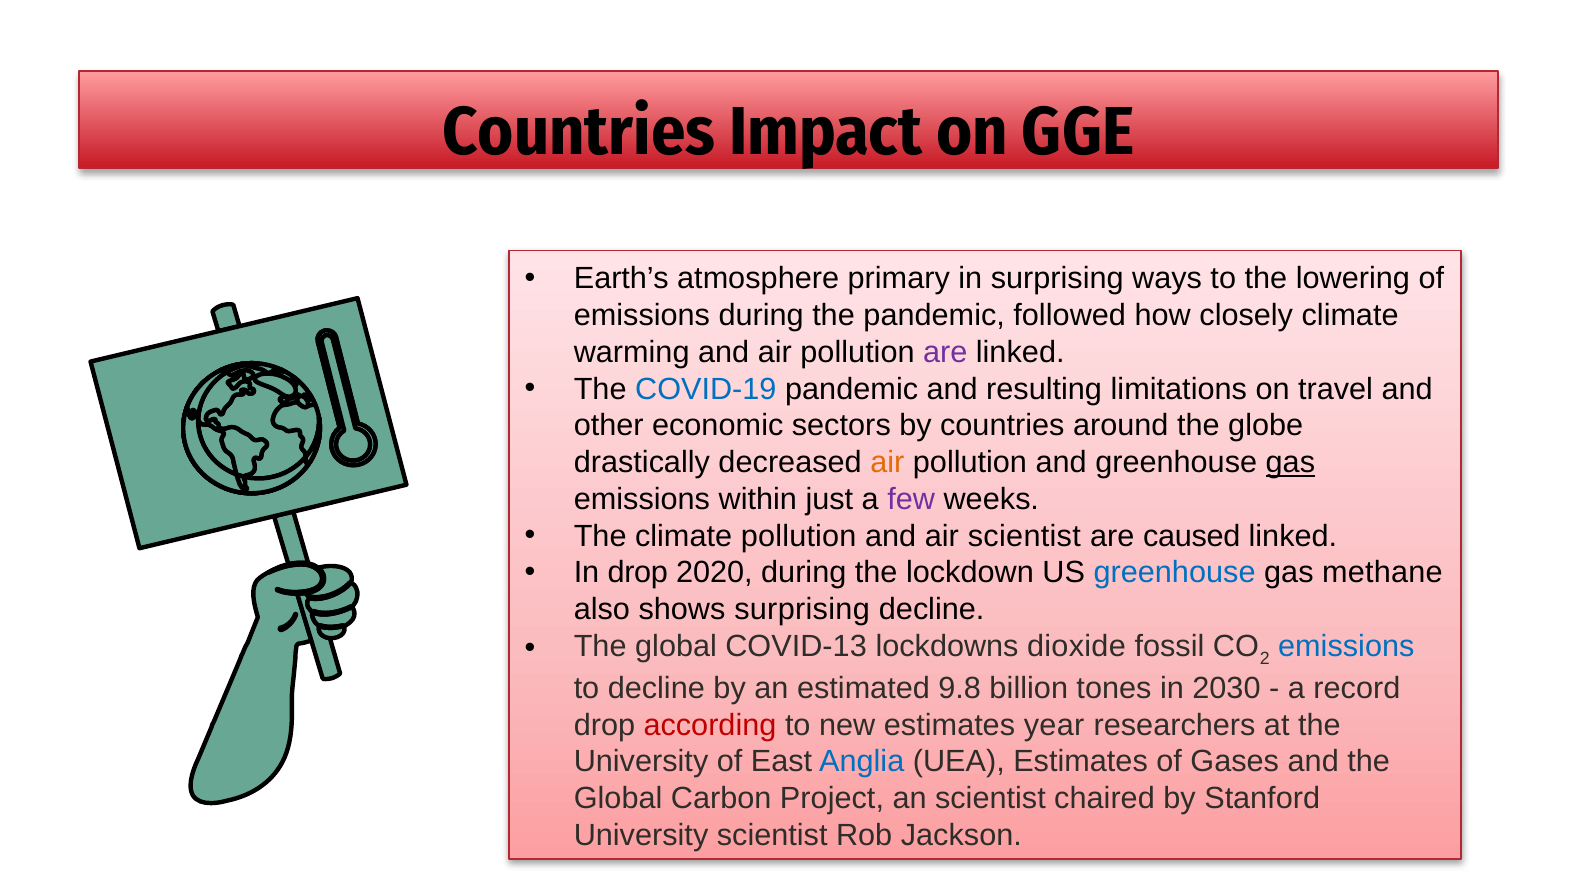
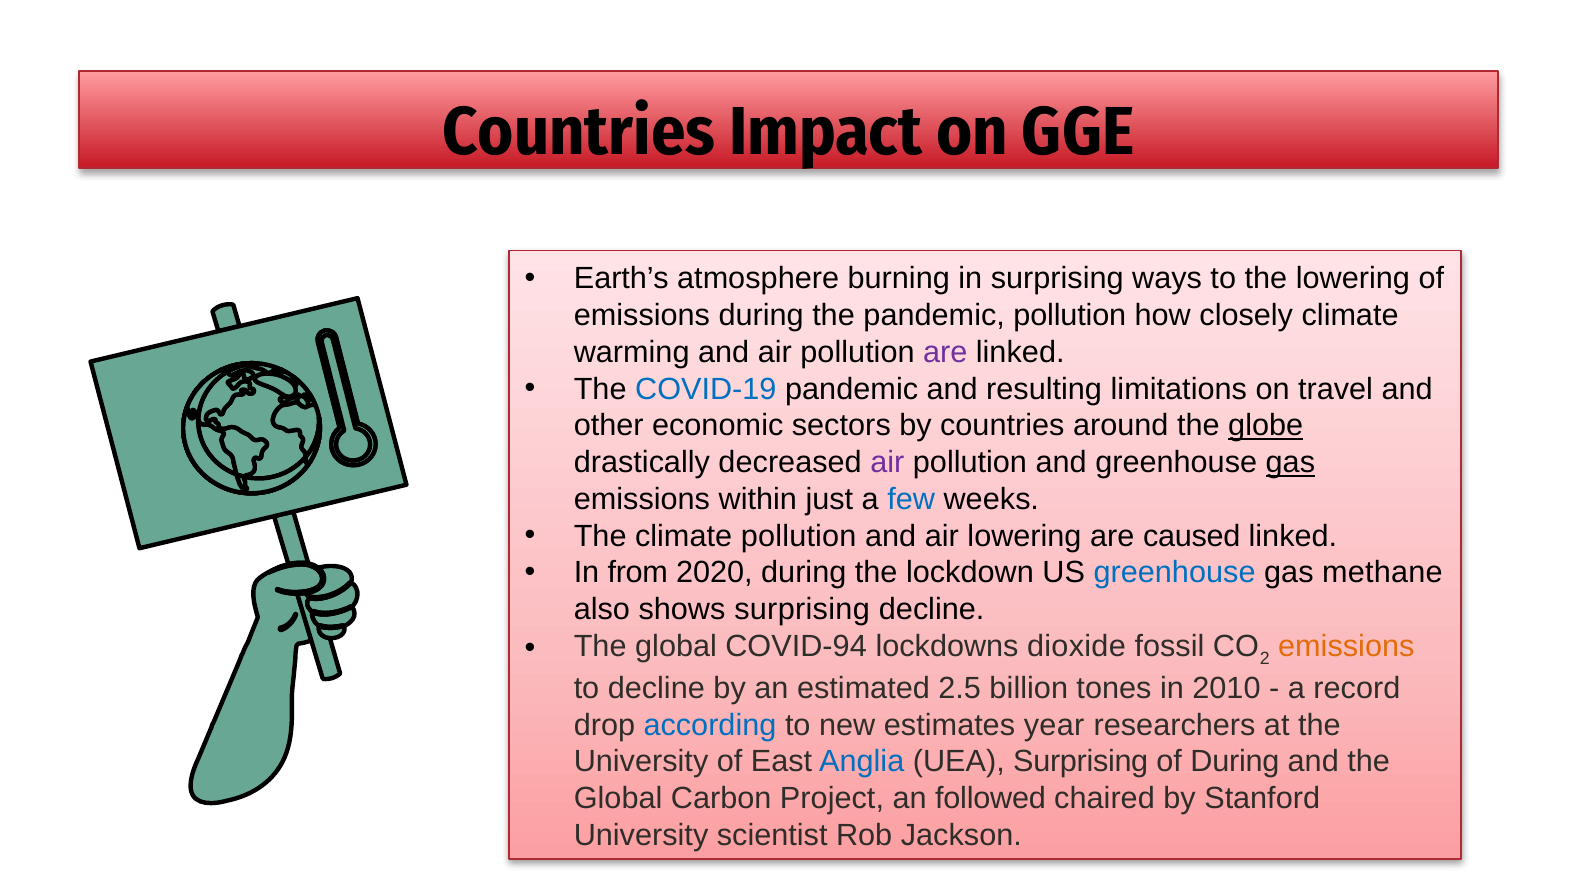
primary: primary -> burning
pandemic followed: followed -> pollution
globe underline: none -> present
air at (887, 462) colour: orange -> purple
few colour: purple -> blue
air scientist: scientist -> lowering
In drop: drop -> from
COVID-13: COVID-13 -> COVID-94
emissions at (1346, 646) colour: blue -> orange
9.8: 9.8 -> 2.5
2030: 2030 -> 2010
according colour: red -> blue
UEA Estimates: Estimates -> Surprising
of Gases: Gases -> During
an scientist: scientist -> followed
